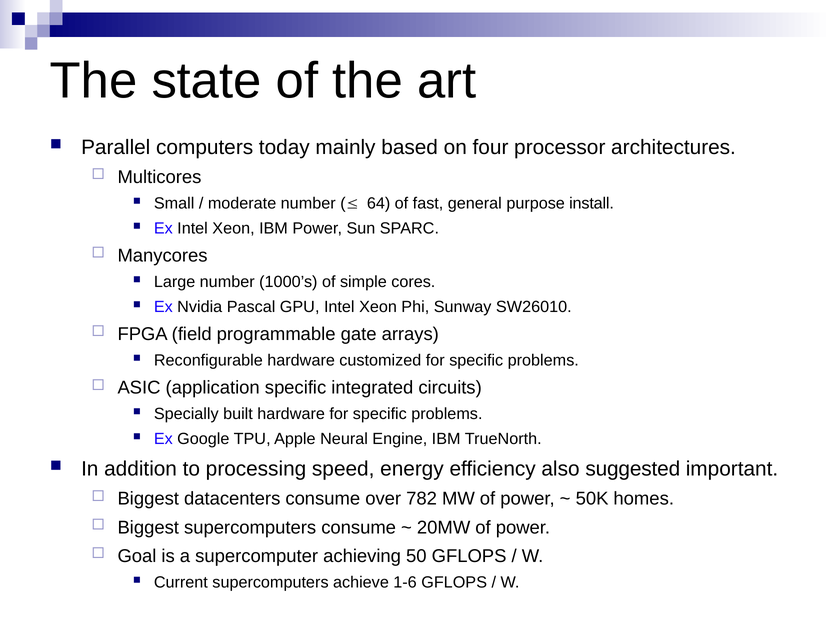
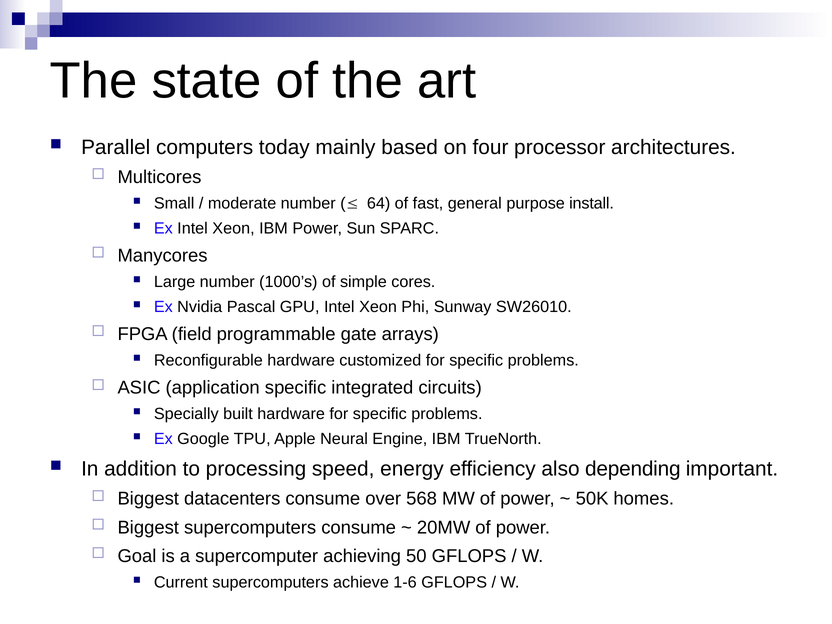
suggested: suggested -> depending
782: 782 -> 568
